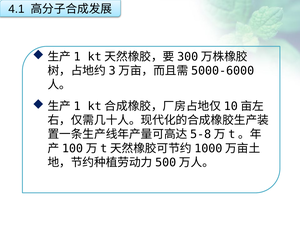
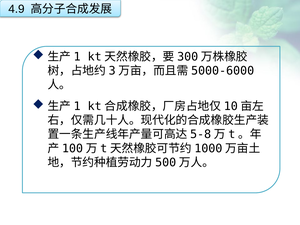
4.1: 4.1 -> 4.9
